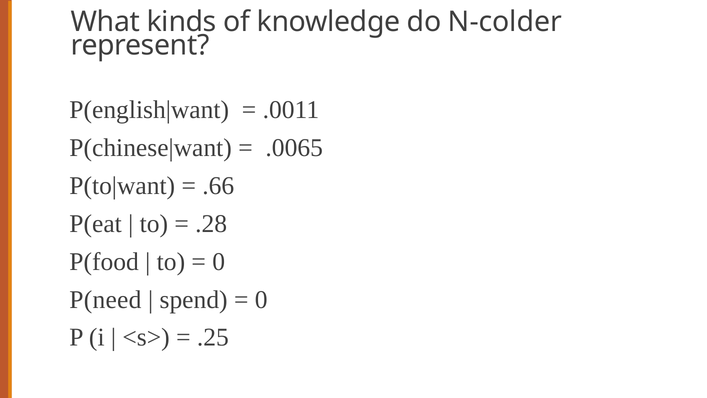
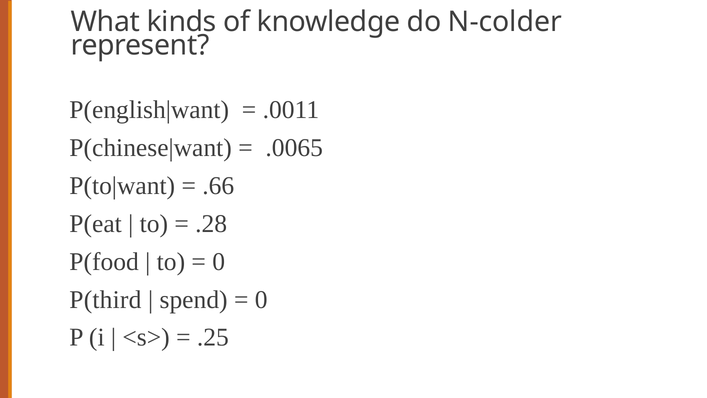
P(need: P(need -> P(third
